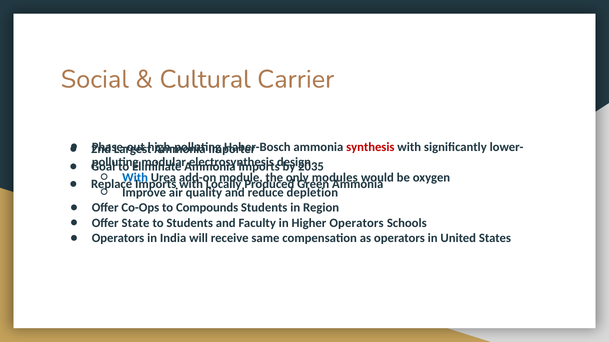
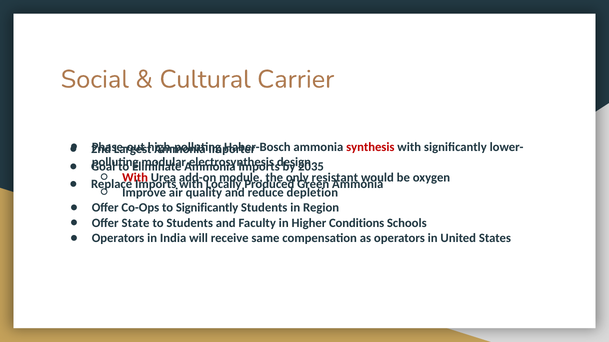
With at (135, 178) colour: blue -> red
modules: modules -> resistant
to Compounds: Compounds -> Significantly
Higher Operators: Operators -> Conditions
